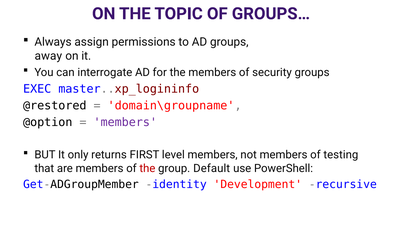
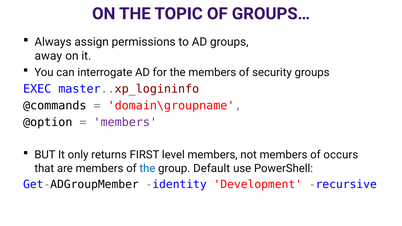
@restored: @restored -> @commands
testing: testing -> occurs
the at (147, 168) colour: red -> blue
